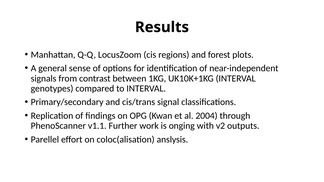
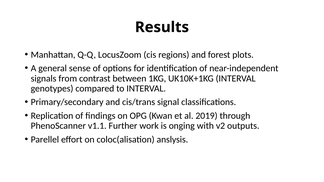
2004: 2004 -> 2019
